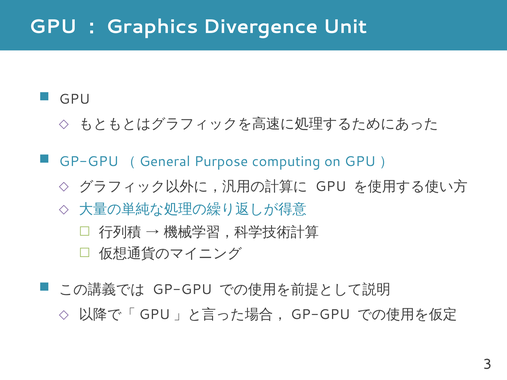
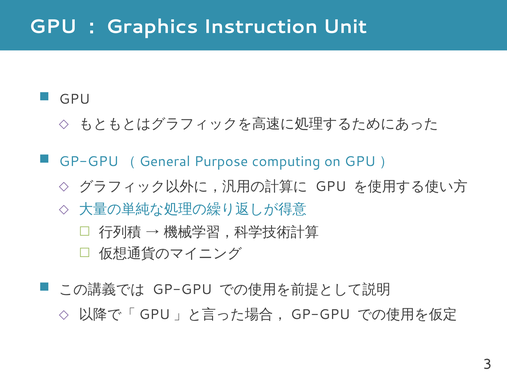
Divergence: Divergence -> Instruction
